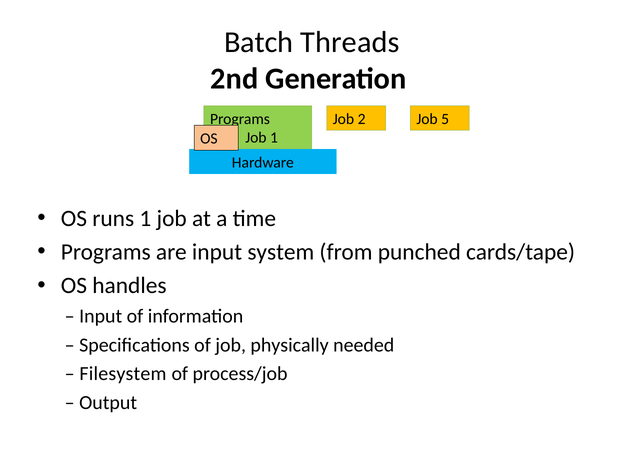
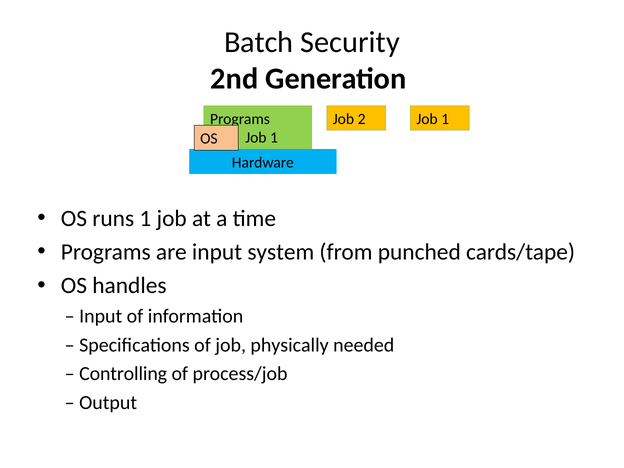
Threads: Threads -> Security
2 Job 5: 5 -> 1
Filesystem: Filesystem -> Controlling
